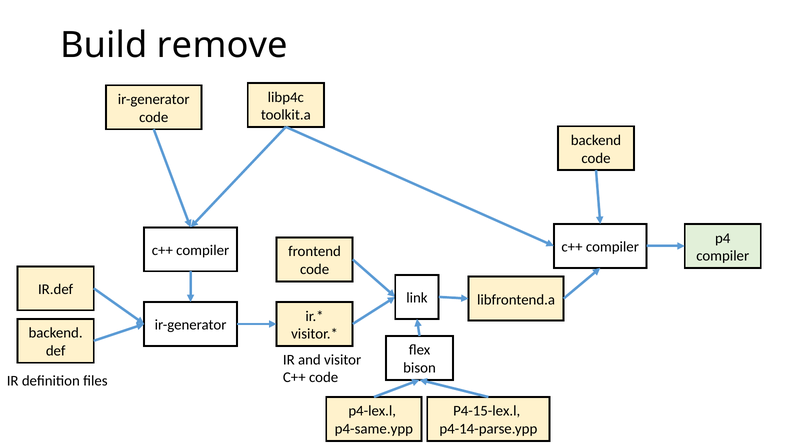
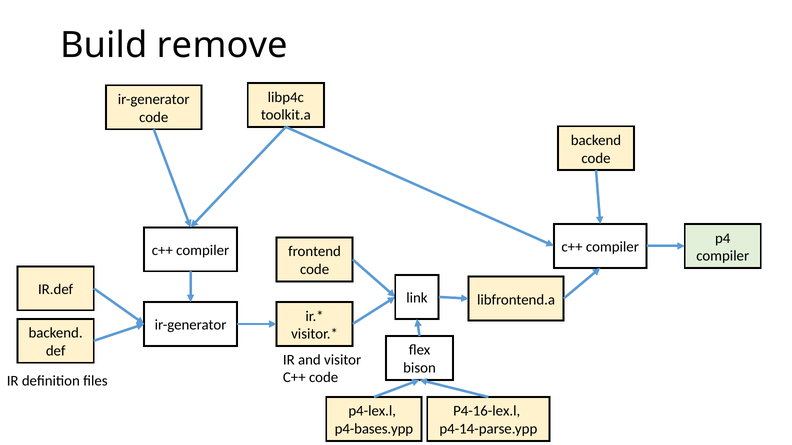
P4-15-lex.l: P4-15-lex.l -> P4-16-lex.l
p4-same.ypp: p4-same.ypp -> p4-bases.ypp
